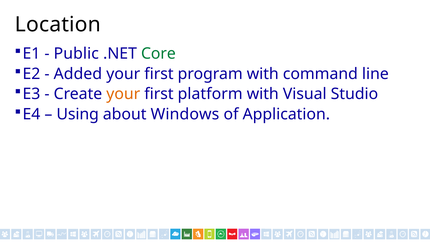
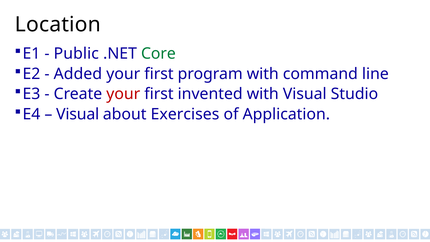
your at (123, 94) colour: orange -> red
platform: platform -> invented
Using at (78, 114): Using -> Visual
Windows: Windows -> Exercises
